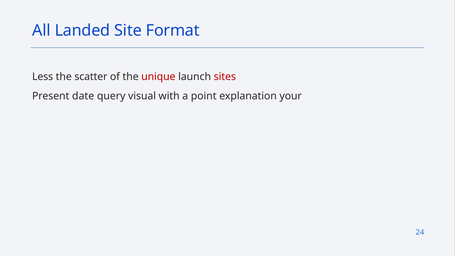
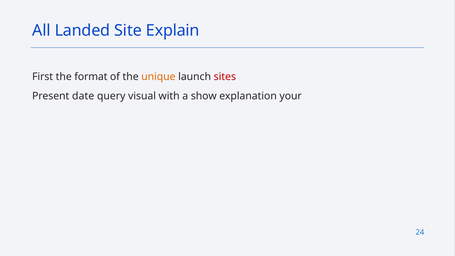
Format: Format -> Explain
Less: Less -> First
scatter: scatter -> format
unique colour: red -> orange
point: point -> show
